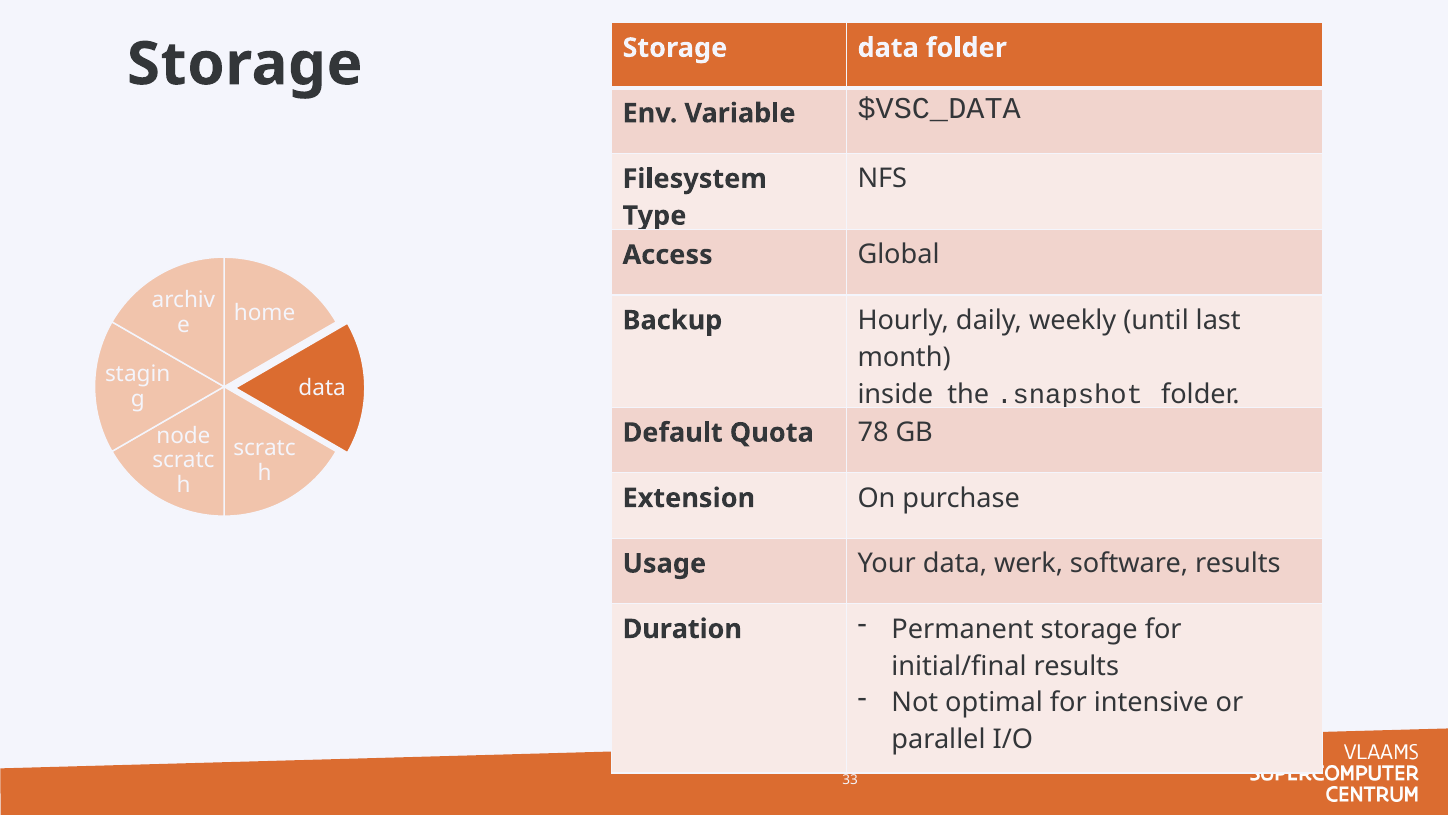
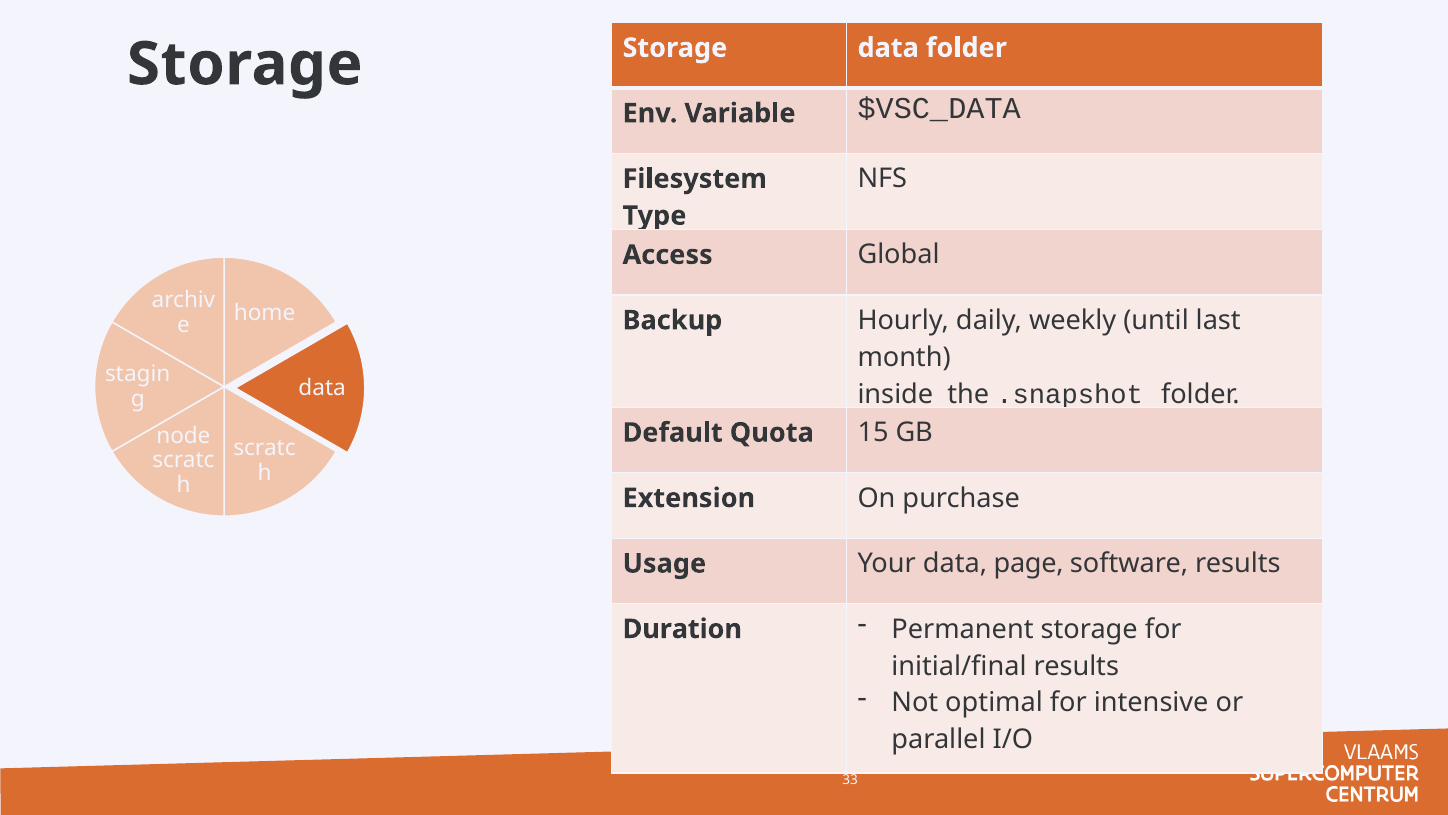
78: 78 -> 15
werk: werk -> page
